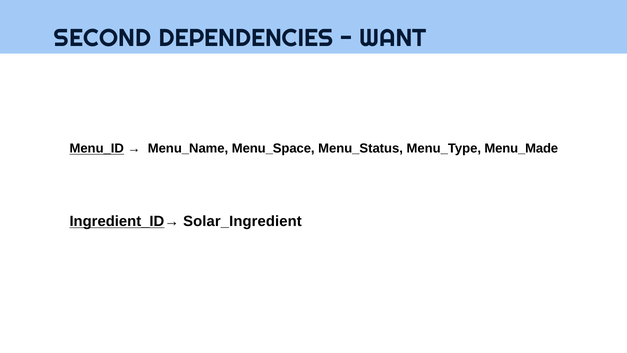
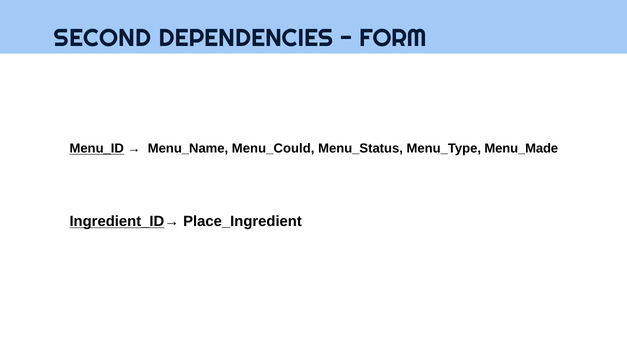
WANT: WANT -> FORM
Menu_Space: Menu_Space -> Menu_Could
Solar_Ingredient: Solar_Ingredient -> Place_Ingredient
